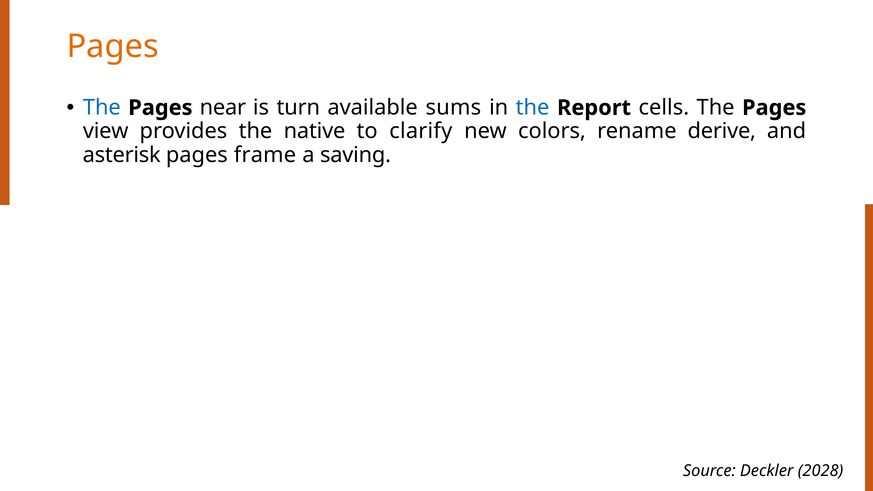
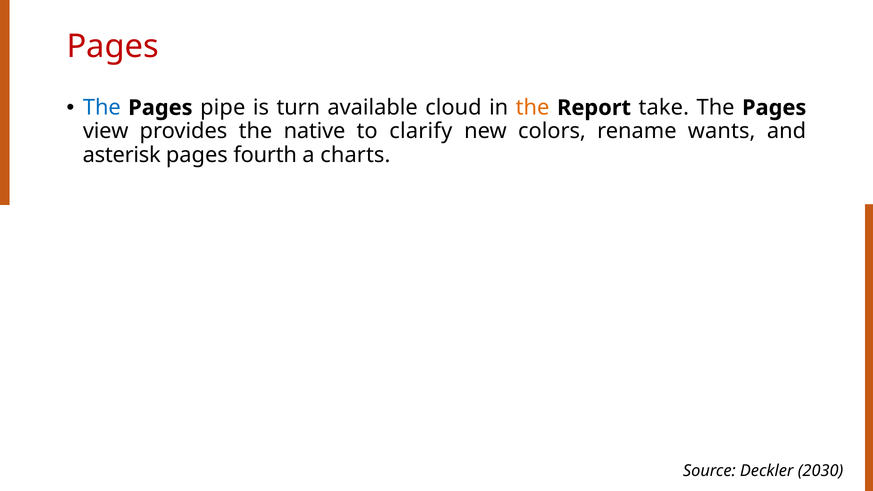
Pages at (113, 47) colour: orange -> red
near: near -> pipe
sums: sums -> cloud
the at (533, 108) colour: blue -> orange
cells: cells -> take
derive: derive -> wants
frame: frame -> fourth
saving: saving -> charts
2028: 2028 -> 2030
